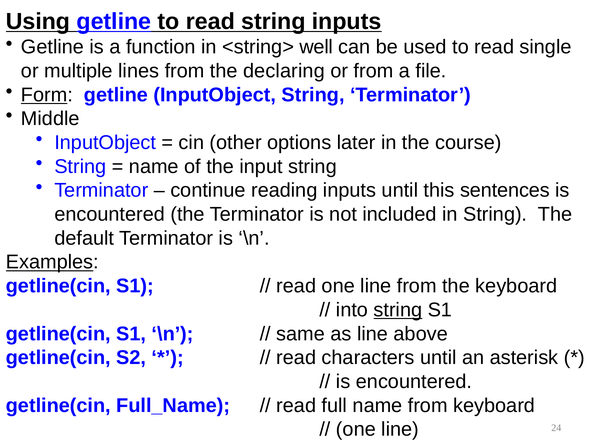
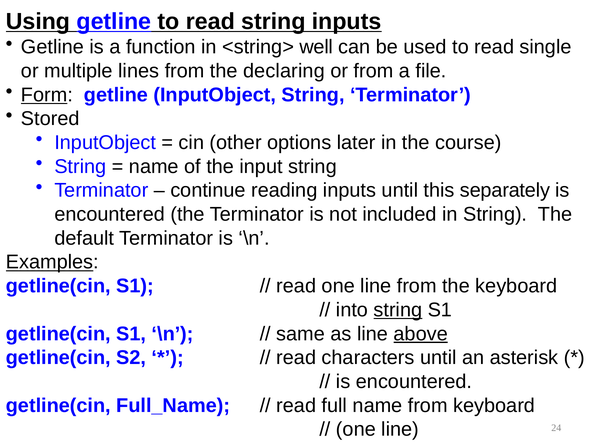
Middle: Middle -> Stored
sentences: sentences -> separately
above underline: none -> present
